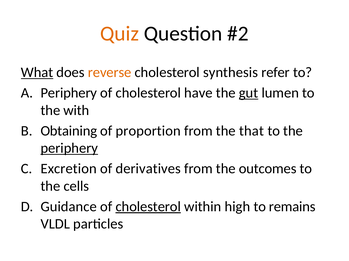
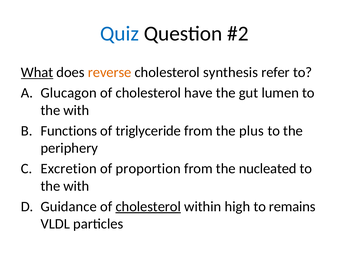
Quiz colour: orange -> blue
Periphery at (69, 93): Periphery -> Glucagon
gut underline: present -> none
Obtaining: Obtaining -> Functions
proportion: proportion -> triglyceride
that: that -> plus
periphery at (69, 149) underline: present -> none
derivatives: derivatives -> proportion
outcomes: outcomes -> nucleated
cells at (76, 187): cells -> with
